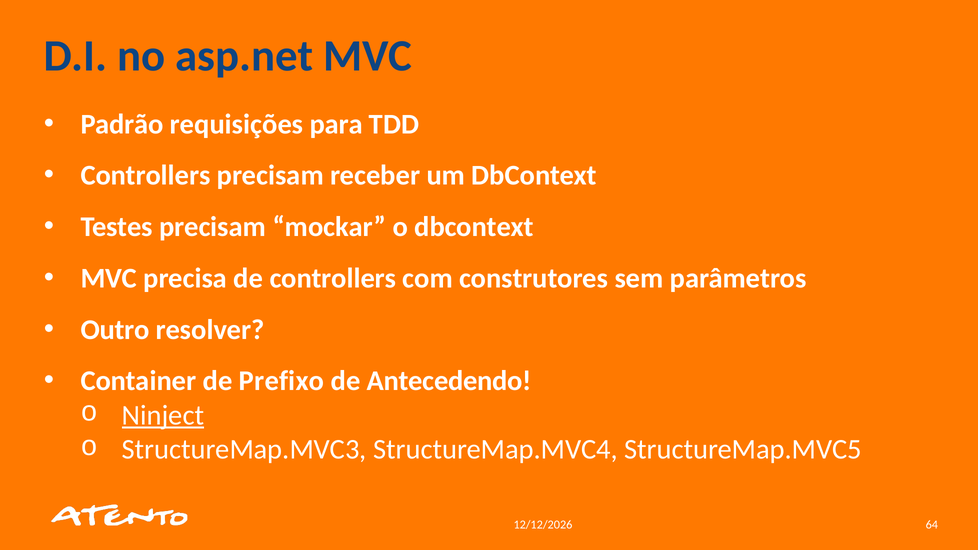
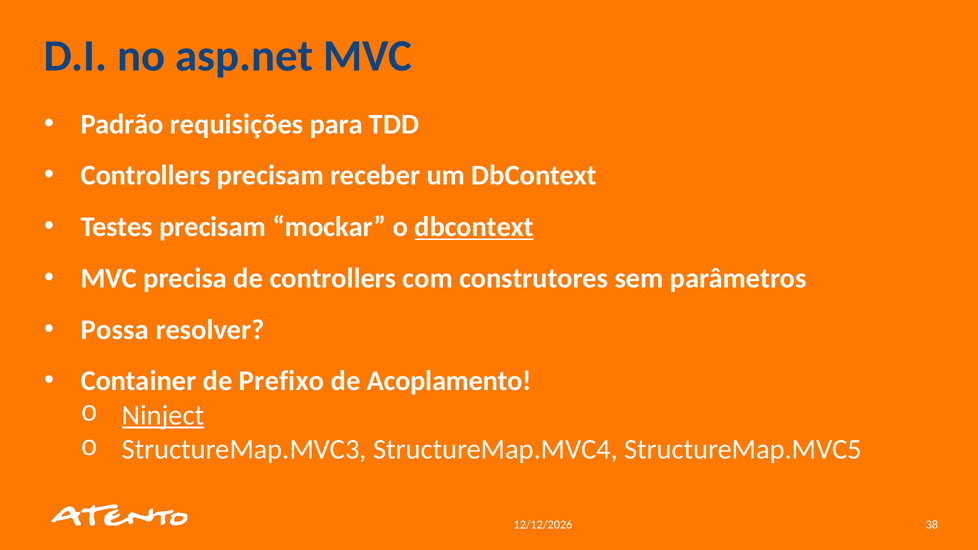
dbcontext at (474, 227) underline: none -> present
Outro: Outro -> Possa
Antecedendo: Antecedendo -> Acoplamento
64: 64 -> 38
